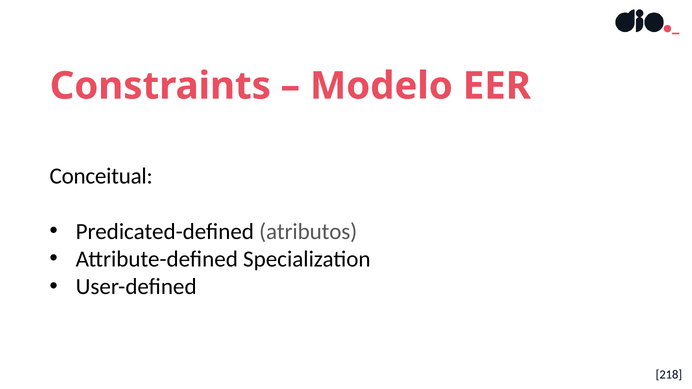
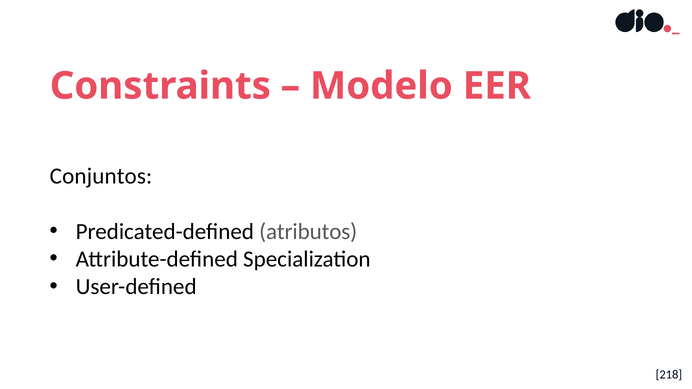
Conceitual: Conceitual -> Conjuntos
